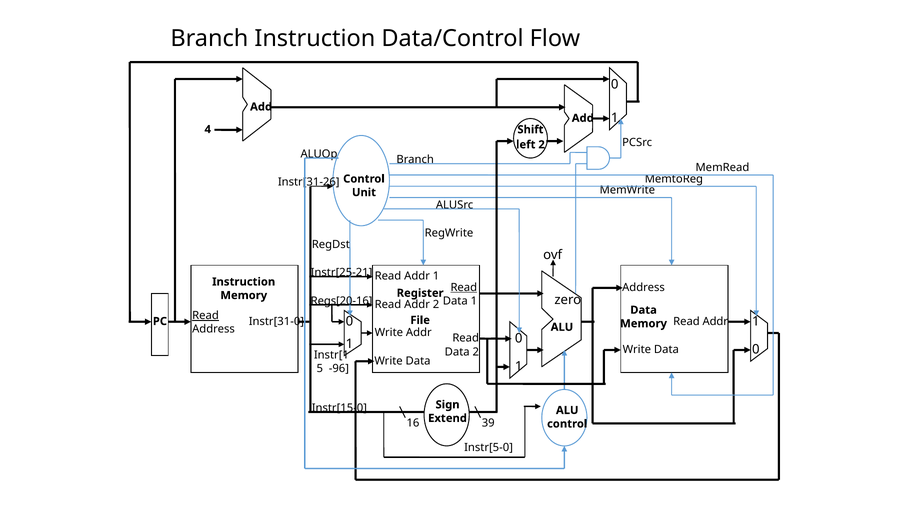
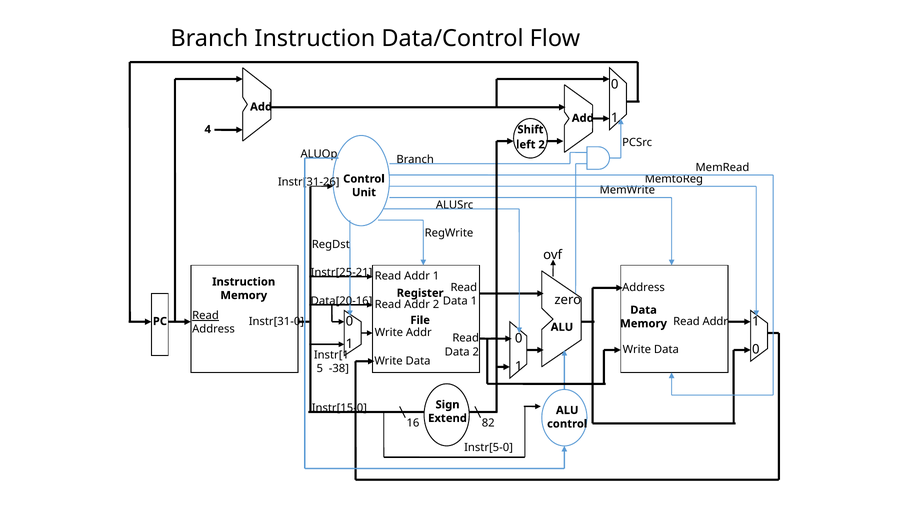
Read at (464, 287) underline: present -> none
Regs[20-16: Regs[20-16 -> Data[20-16
-96: -96 -> -38
39: 39 -> 82
